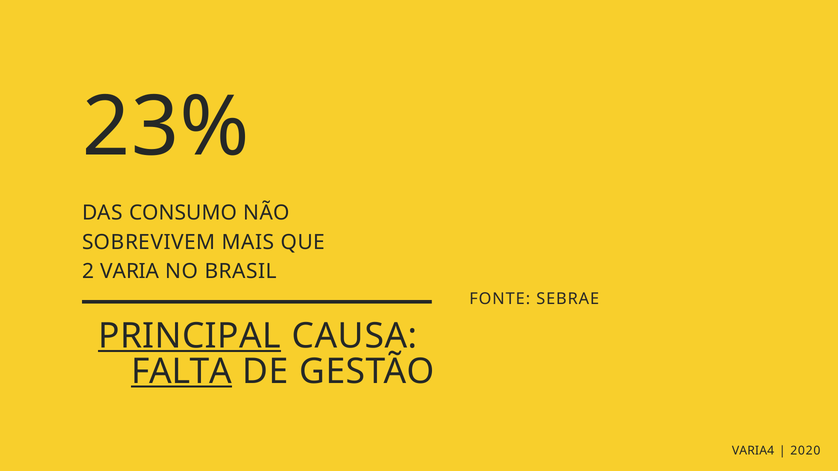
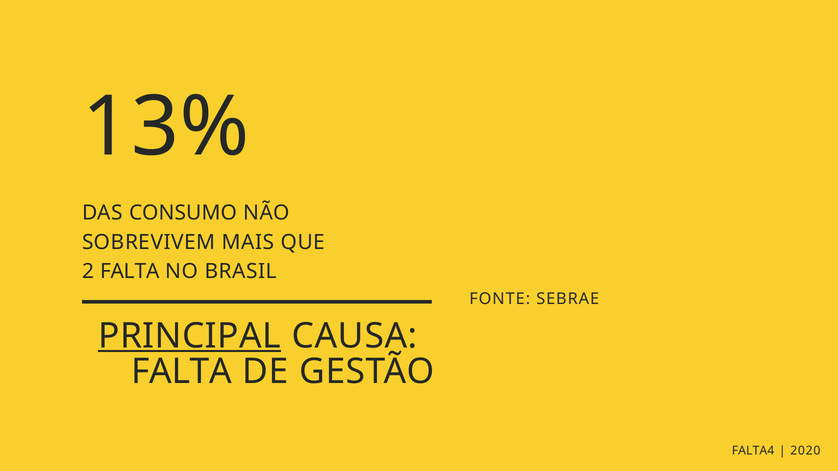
23%: 23% -> 13%
2 VARIA: VARIA -> FALTA
FALTA at (182, 372) underline: present -> none
VARIA4: VARIA4 -> FALTA4
